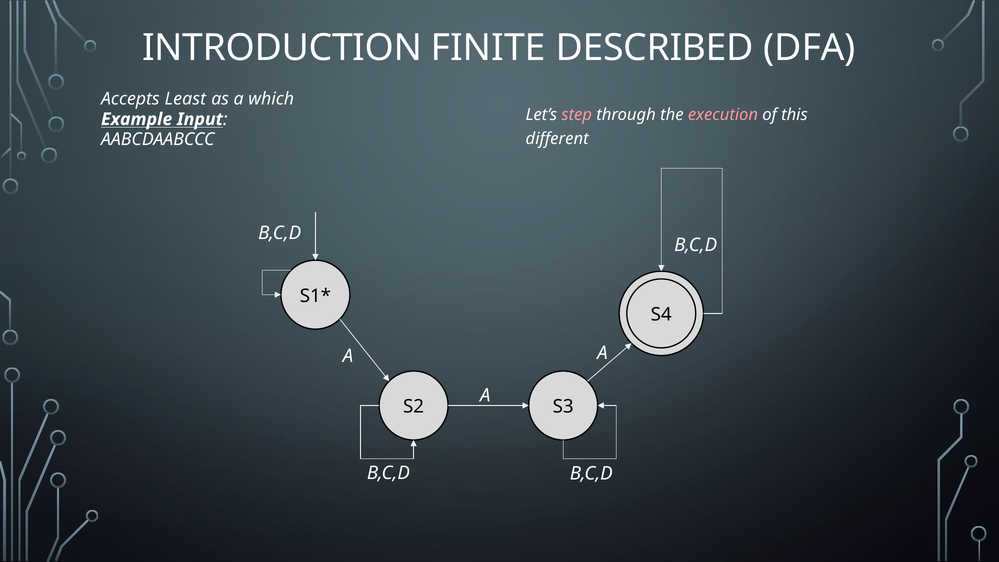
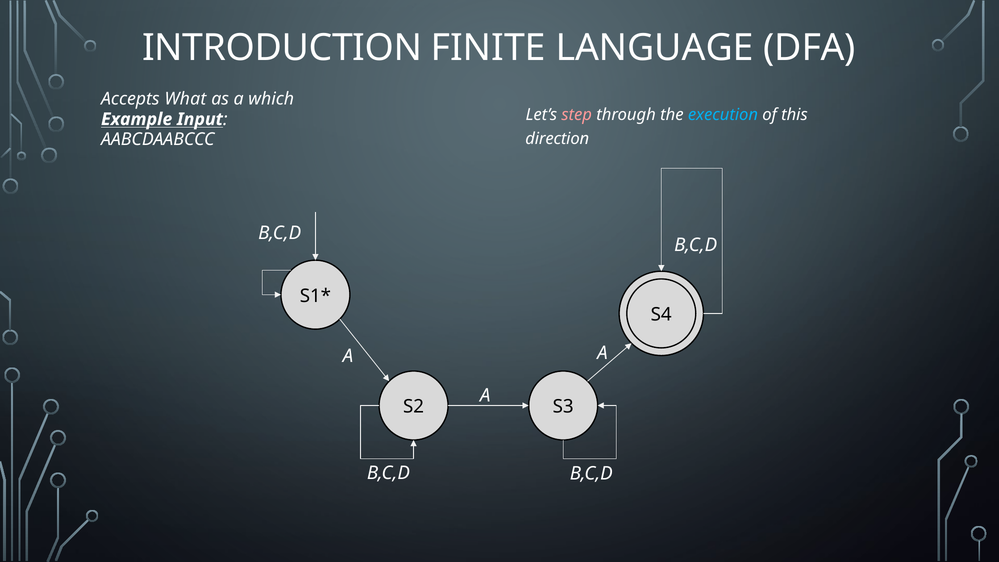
DESCRIBED: DESCRIBED -> LANGUAGE
Least: Least -> What
execution colour: pink -> light blue
different: different -> direction
